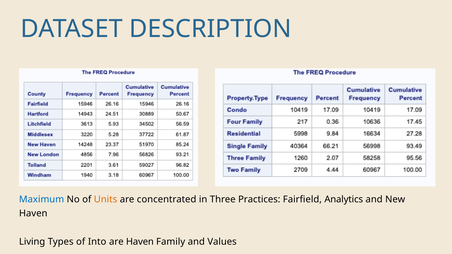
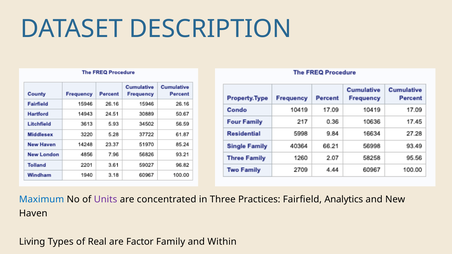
Units colour: orange -> purple
Into: Into -> Real
are Haven: Haven -> Factor
Values: Values -> Within
